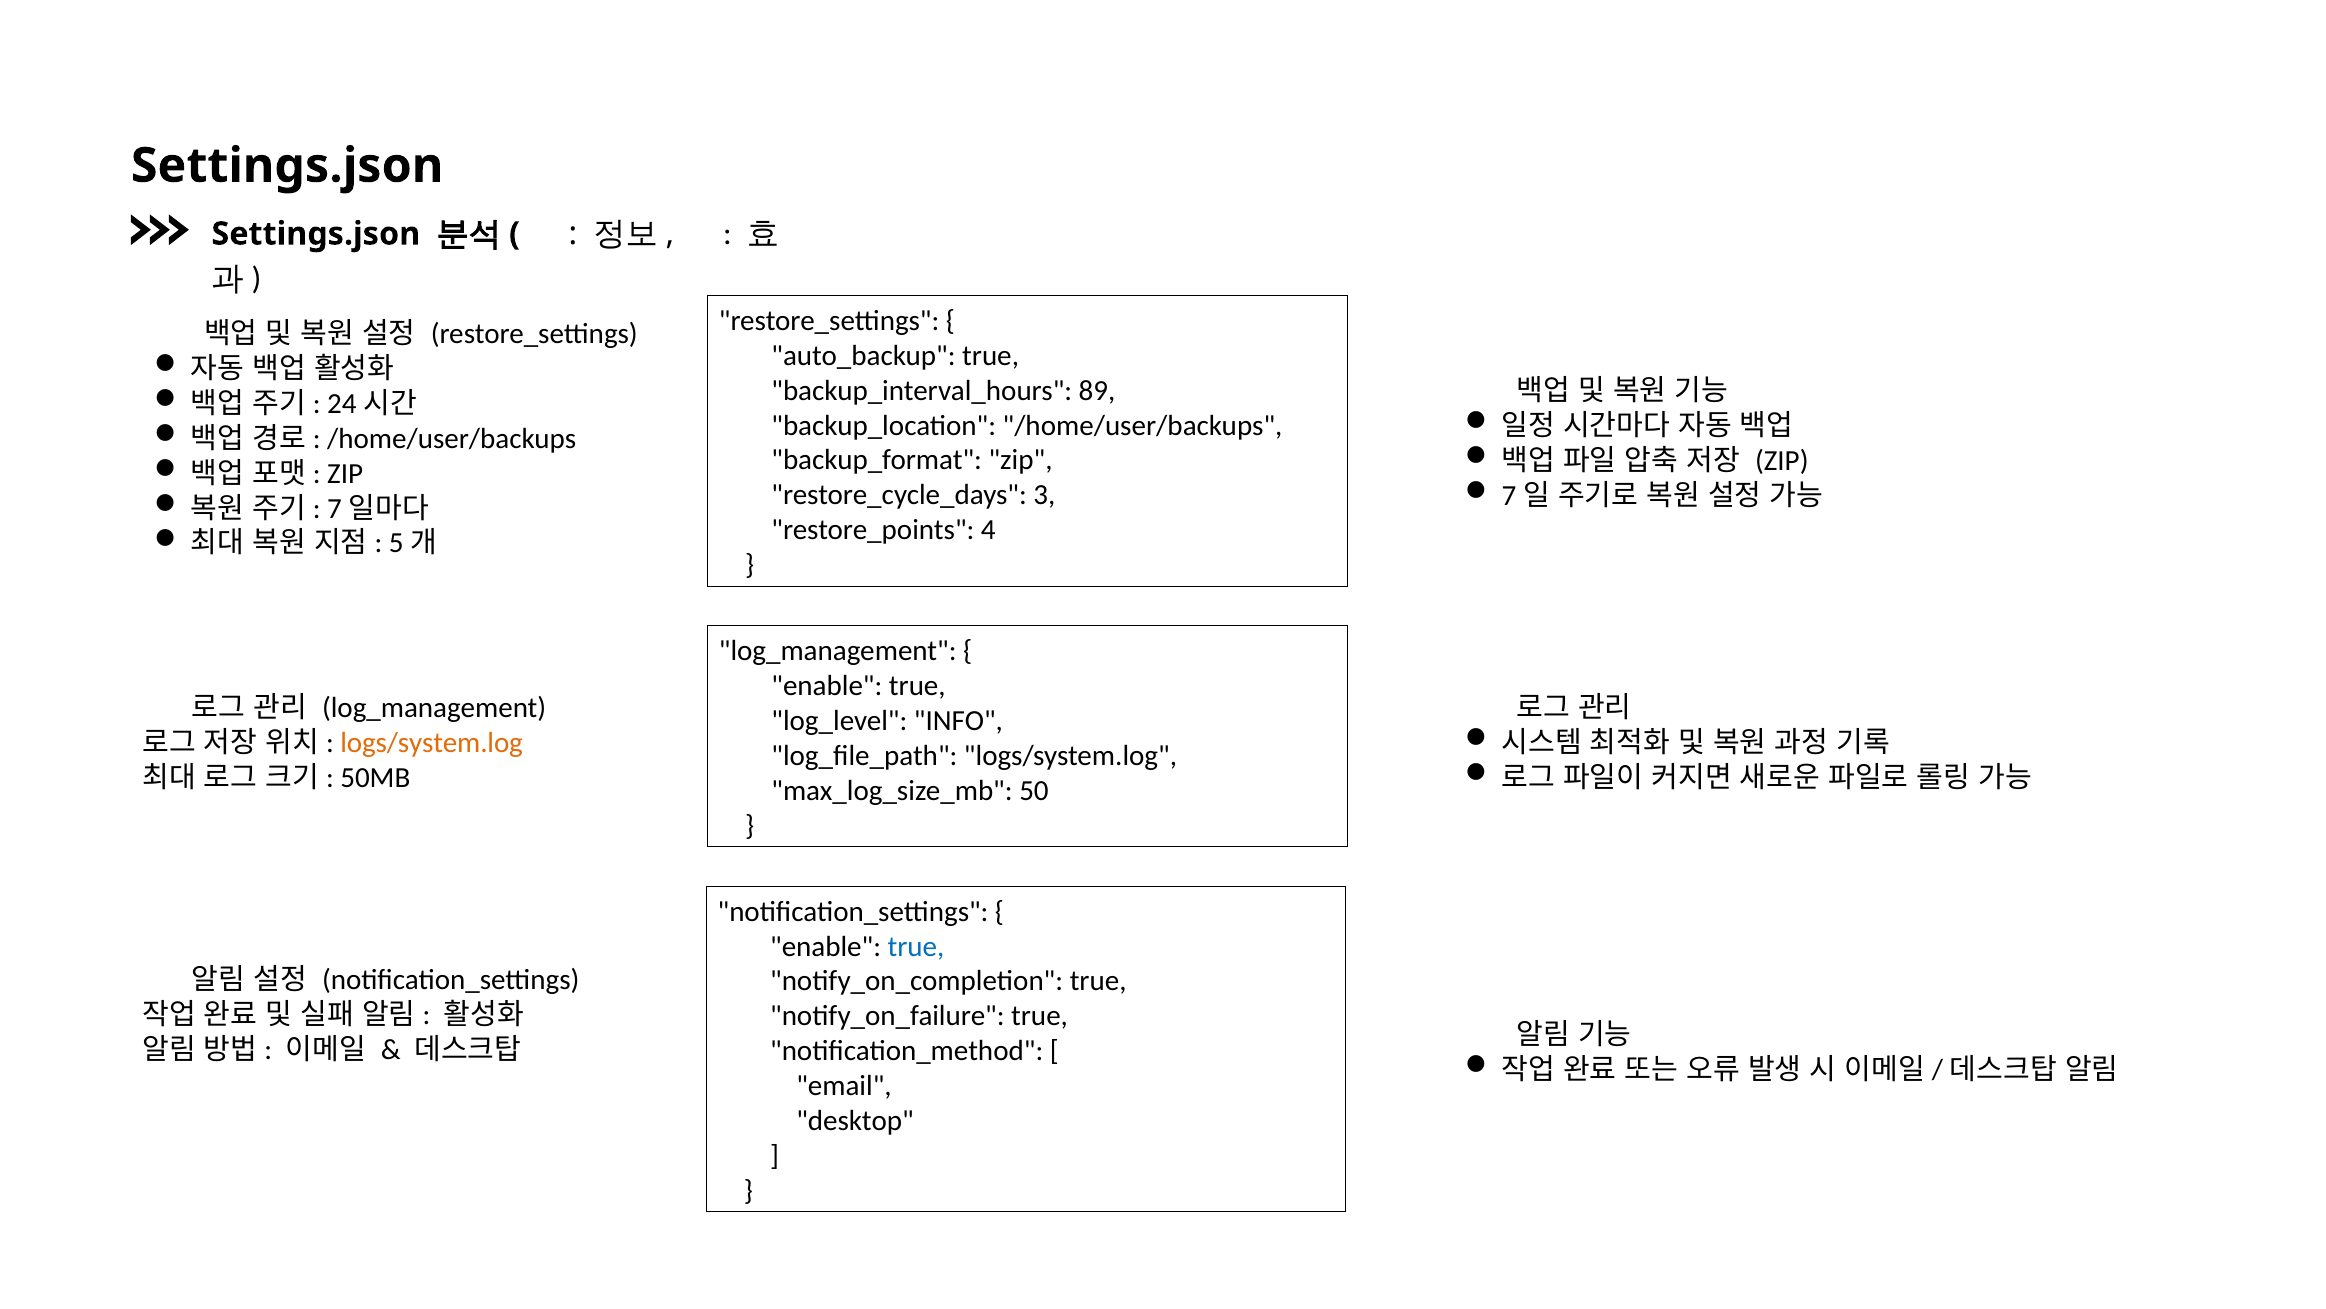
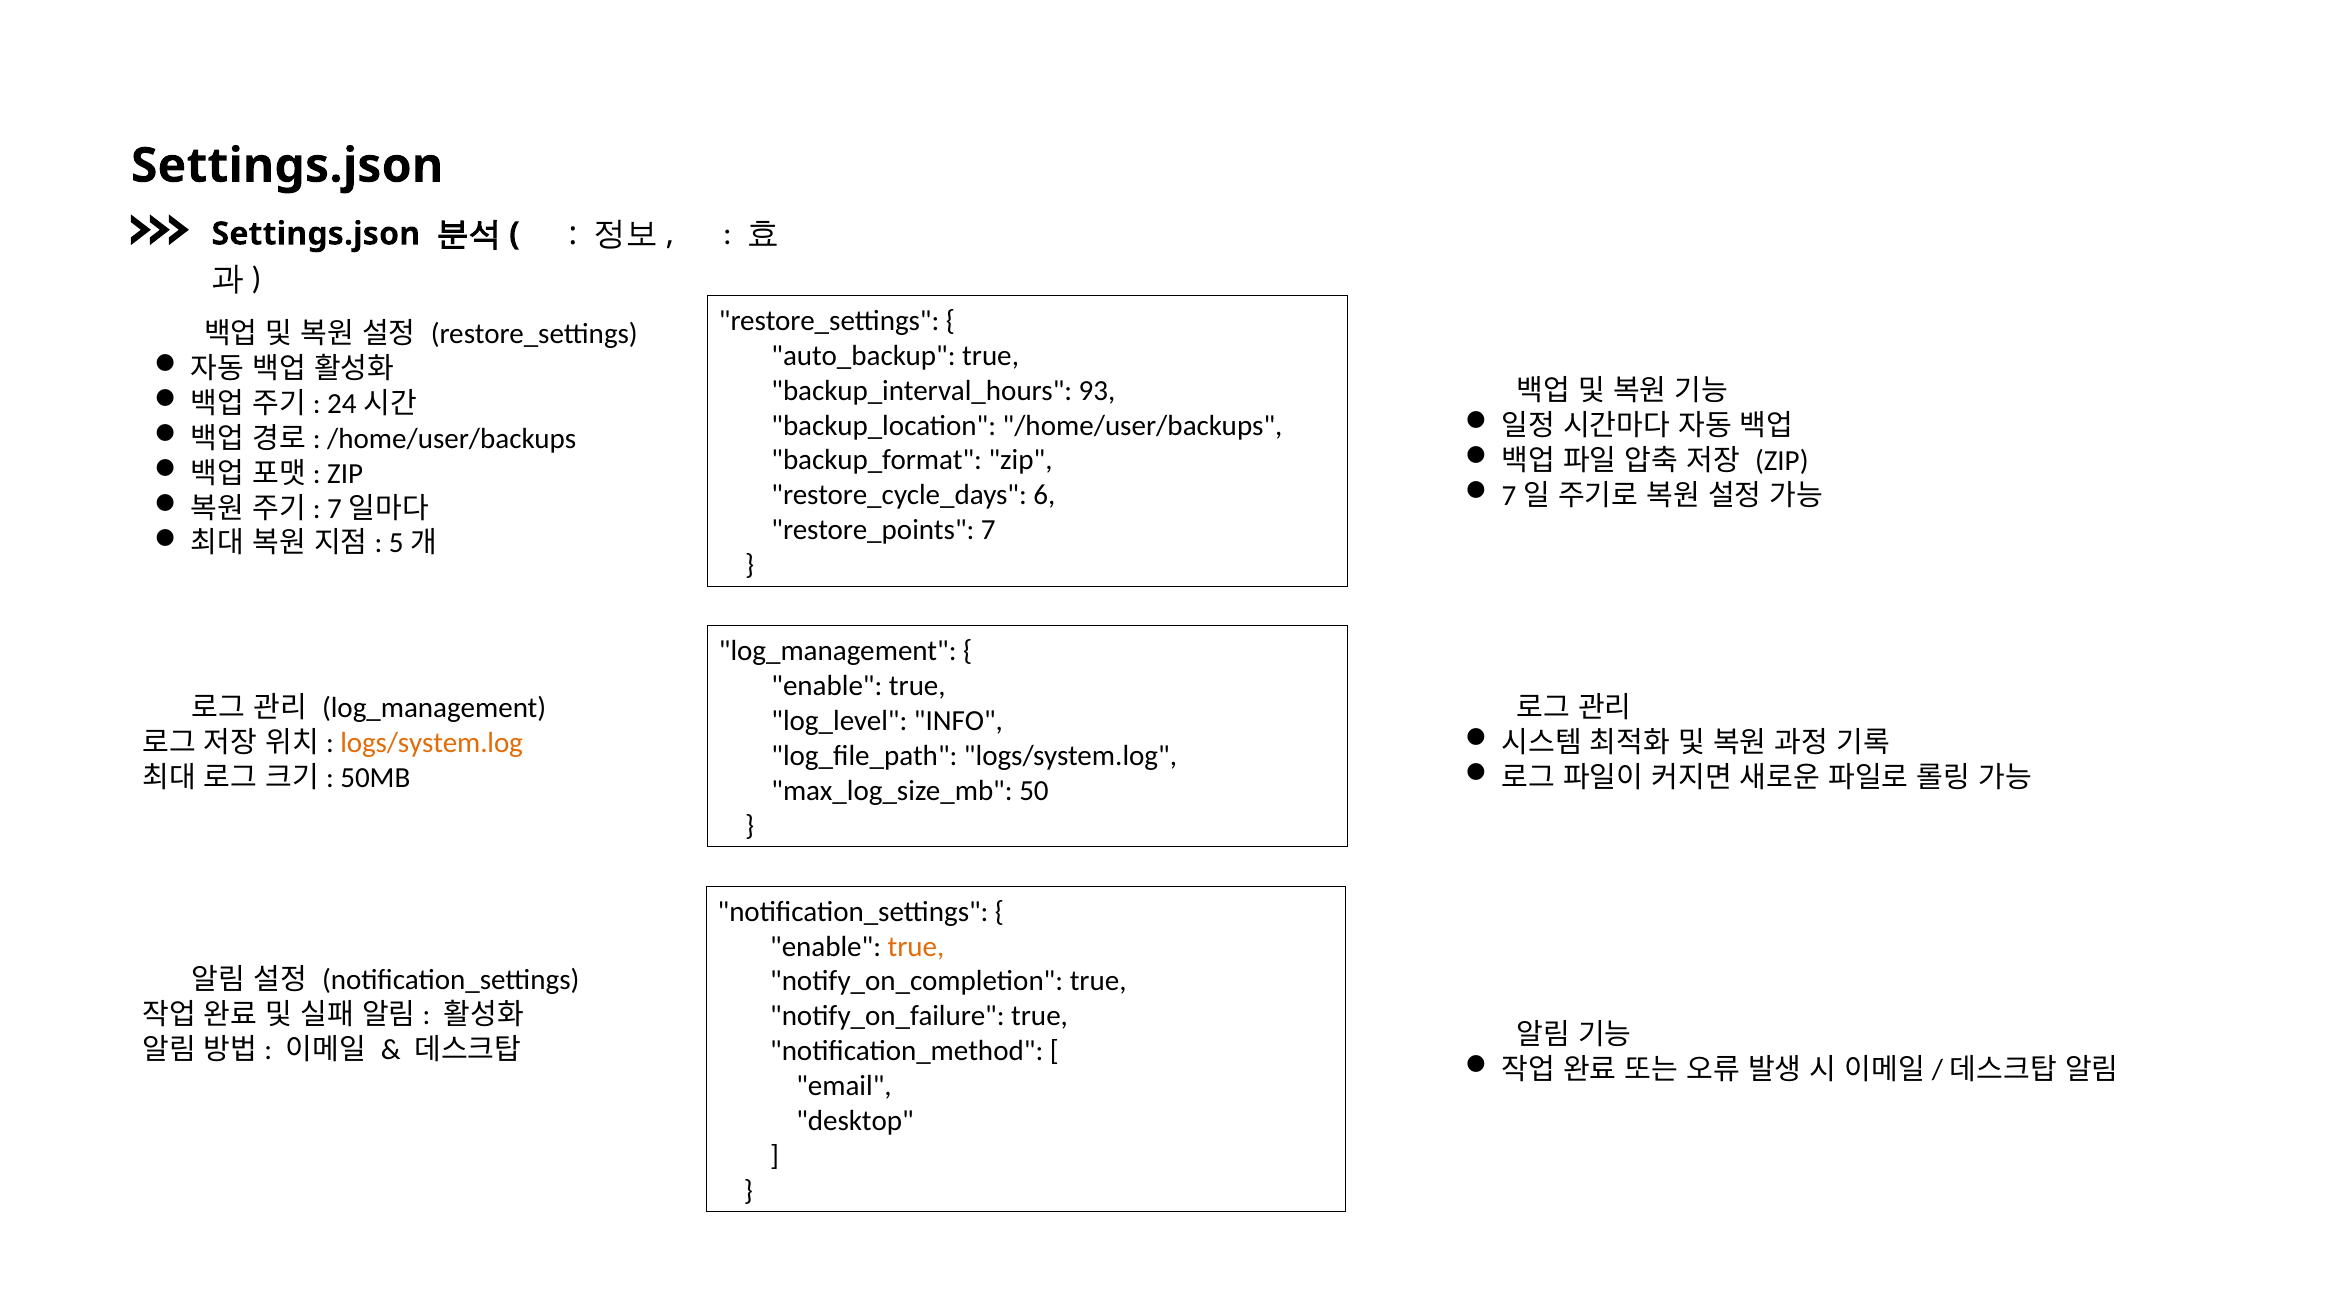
89: 89 -> 93
3: 3 -> 6
4: 4 -> 7
true at (916, 946) colour: blue -> orange
